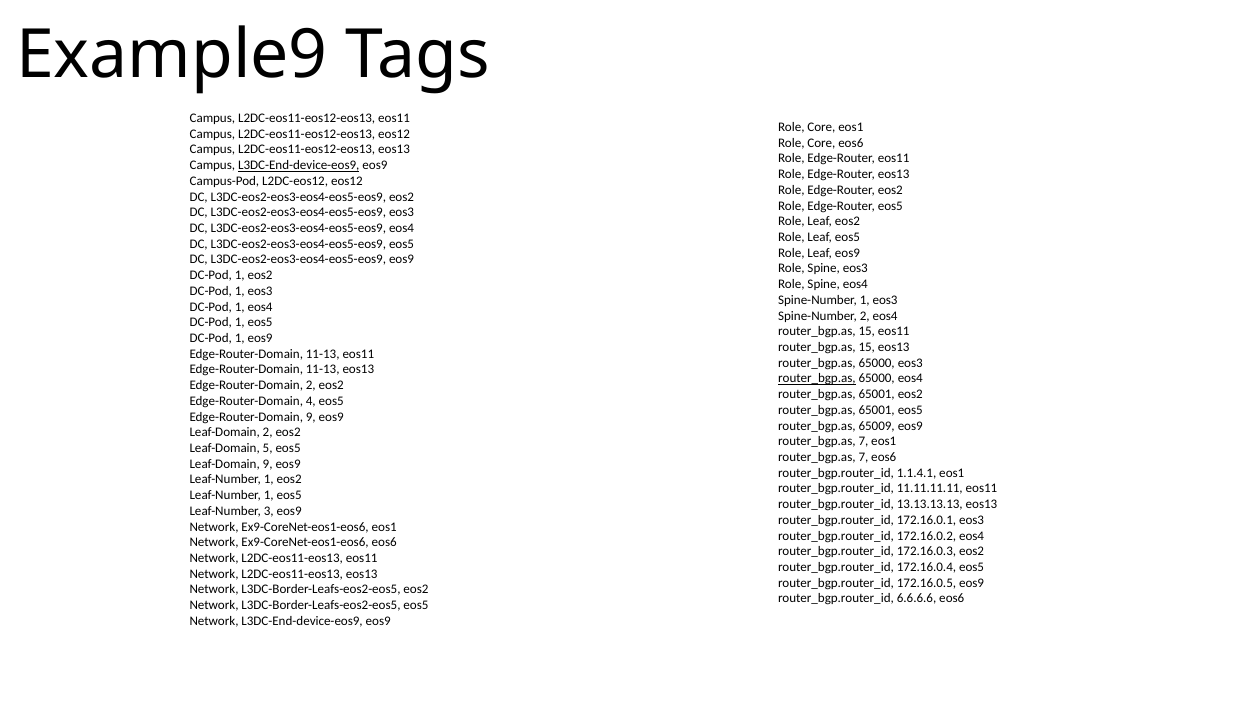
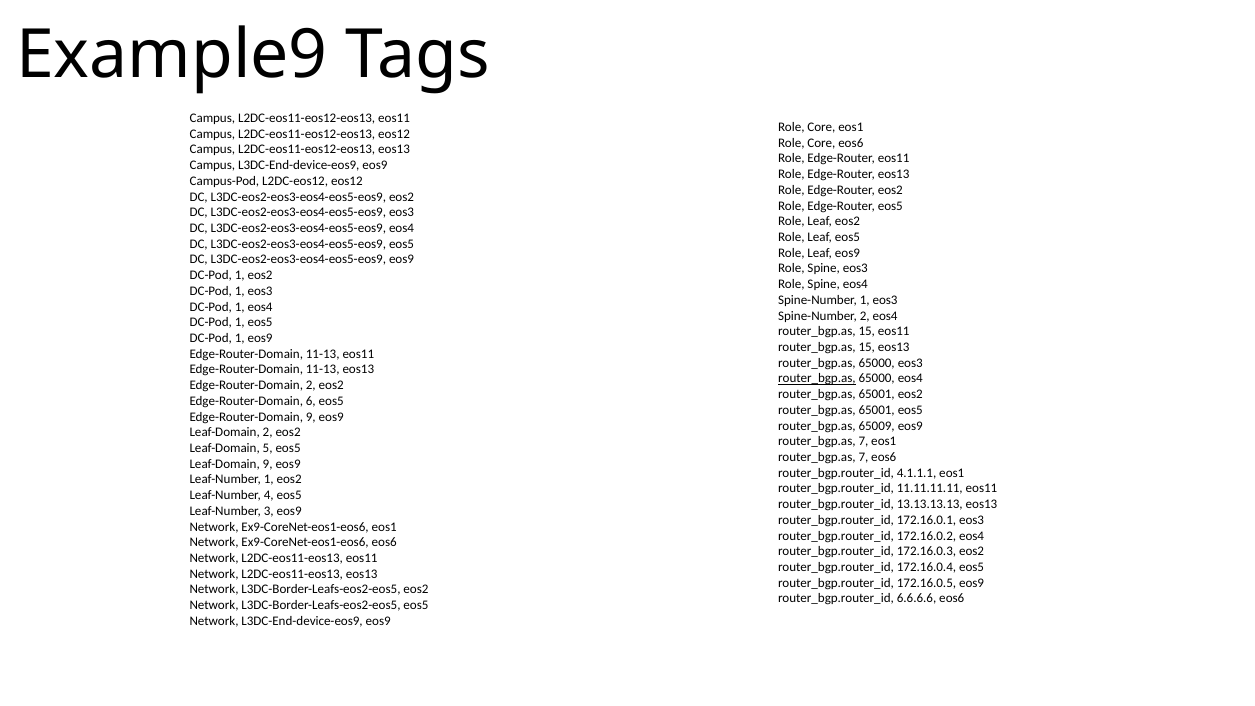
L3DC-End-device-eos9 at (299, 165) underline: present -> none
4: 4 -> 6
1.1.4.1: 1.1.4.1 -> 4.1.1.1
1 at (269, 495): 1 -> 4
